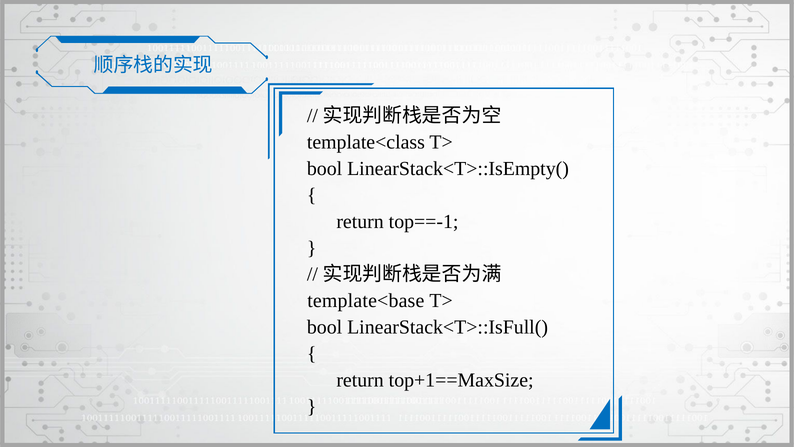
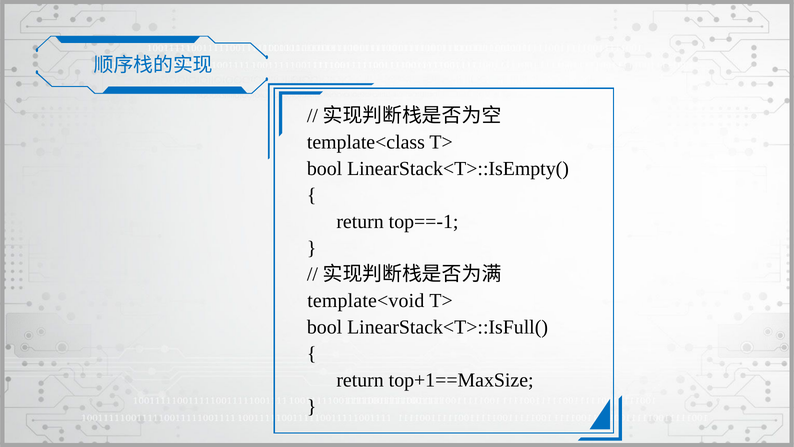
template<base: template<base -> template<void
